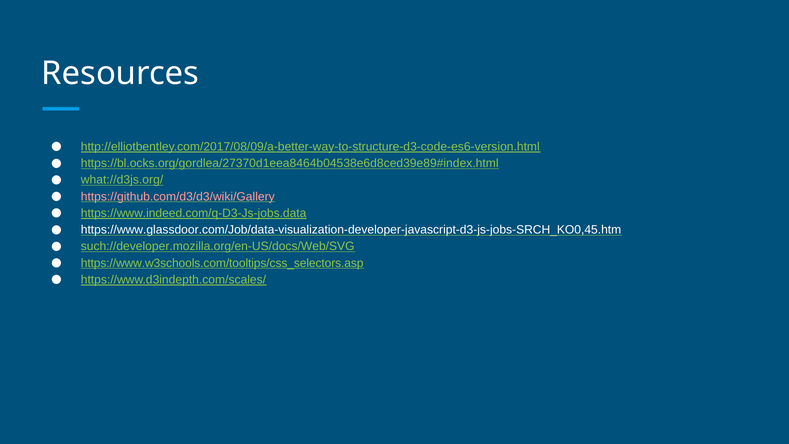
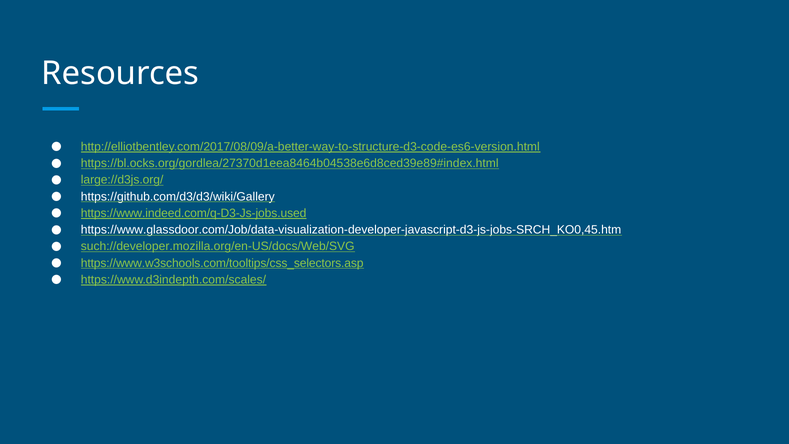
what://d3js.org/: what://d3js.org/ -> large://d3js.org/
https://github.com/d3/d3/wiki/Gallery colour: pink -> white
https://www.indeed.com/q-D3-Js-jobs.data: https://www.indeed.com/q-D3-Js-jobs.data -> https://www.indeed.com/q-D3-Js-jobs.used
